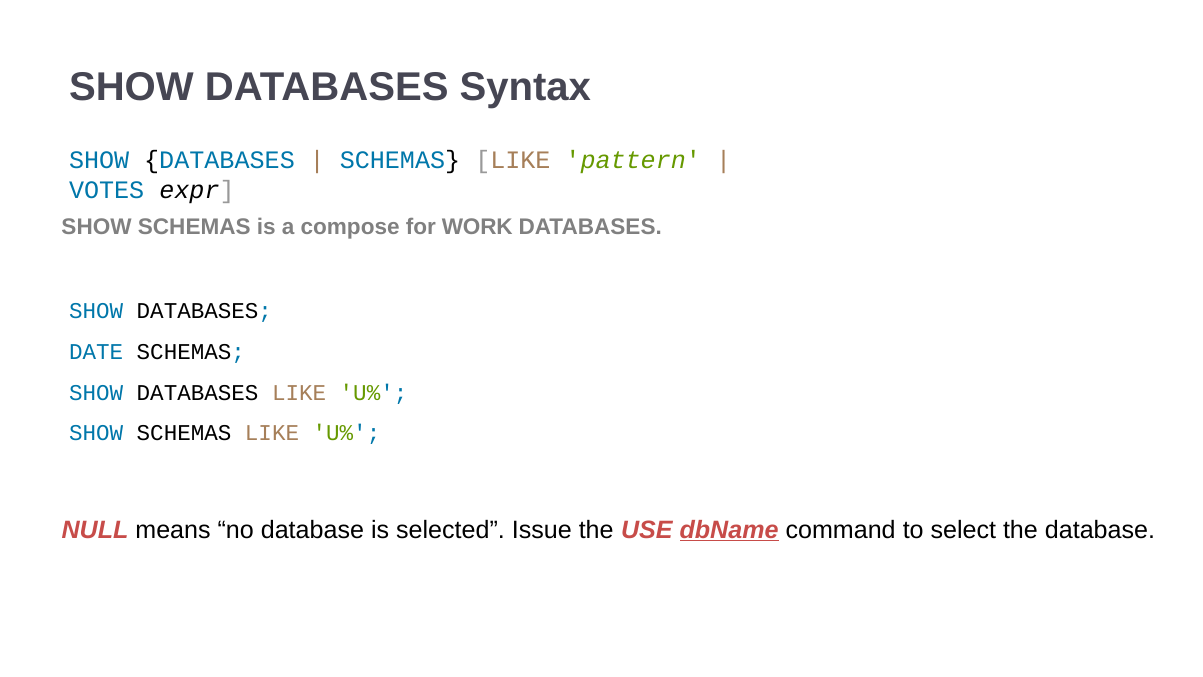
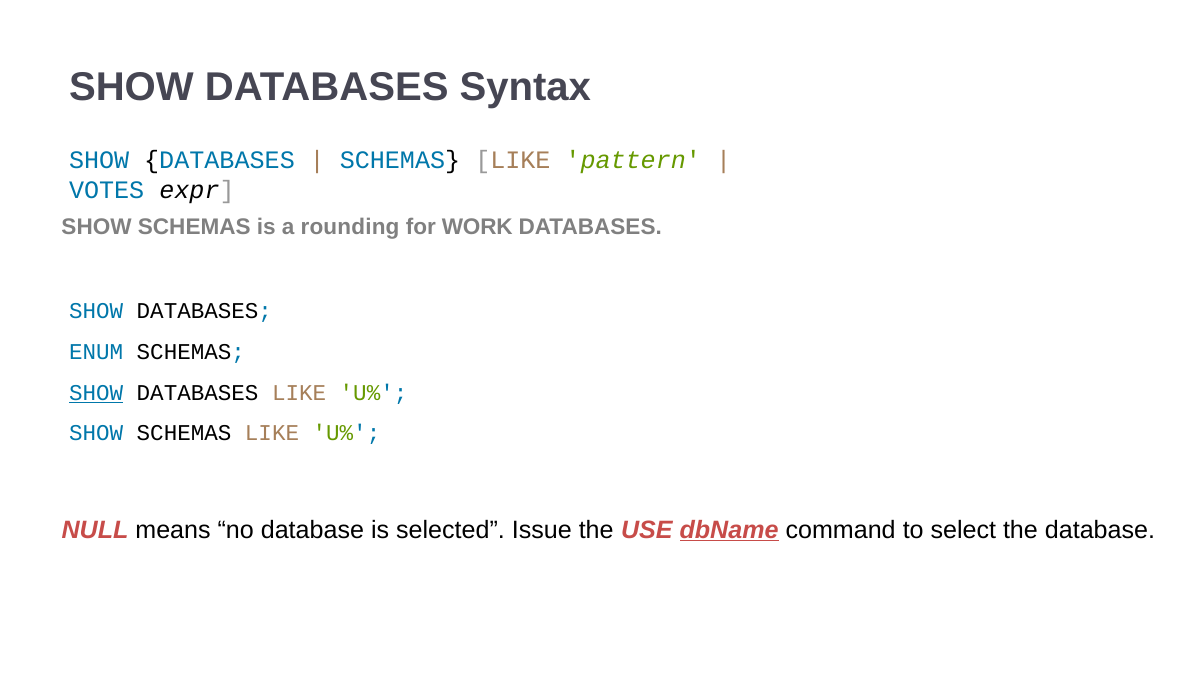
compose: compose -> rounding
DATE: DATE -> ENUM
SHOW at (96, 392) underline: none -> present
